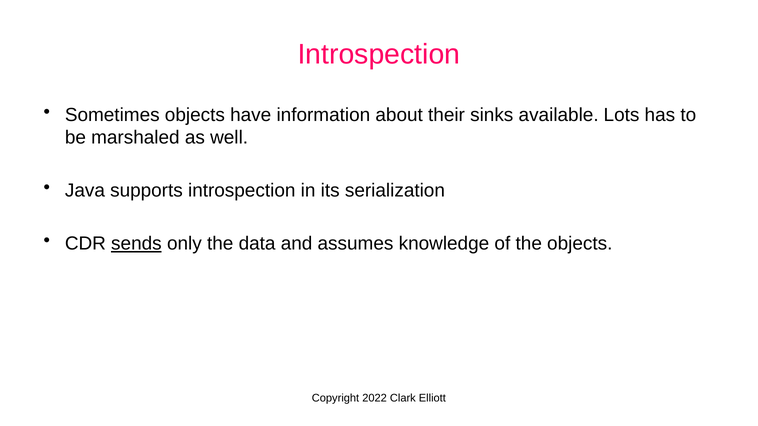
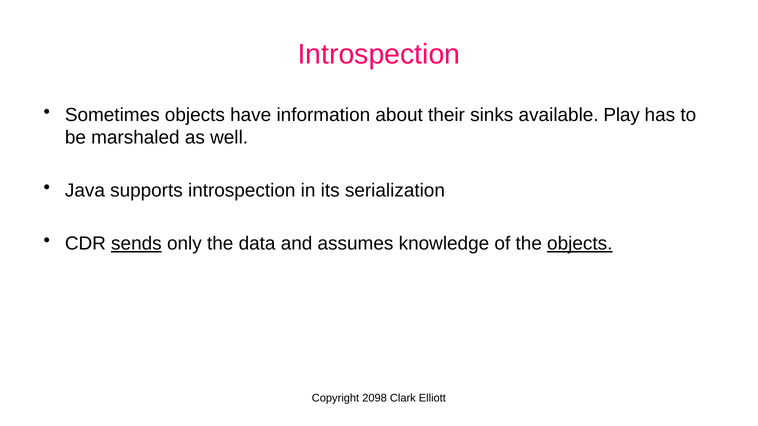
Lots: Lots -> Play
objects at (580, 244) underline: none -> present
2022: 2022 -> 2098
